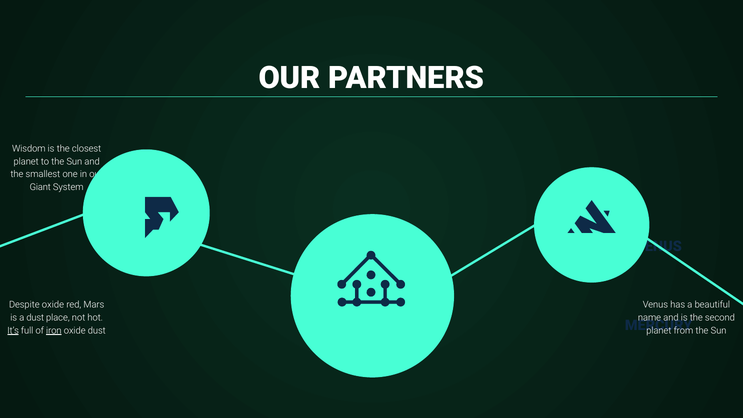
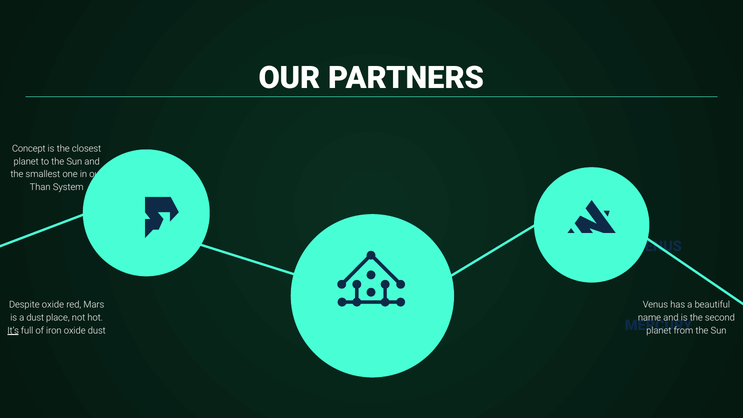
Wisdom: Wisdom -> Concept
Giant: Giant -> Than
iron underline: present -> none
